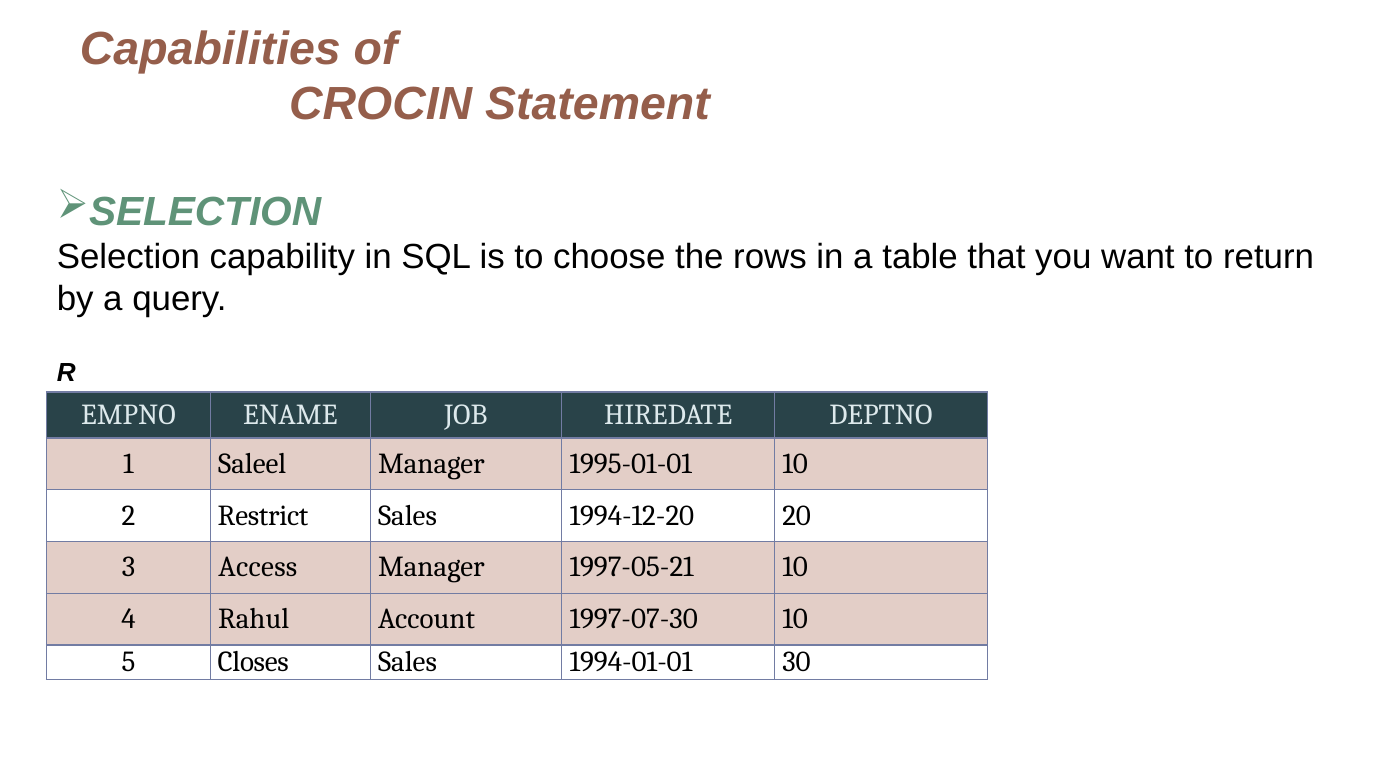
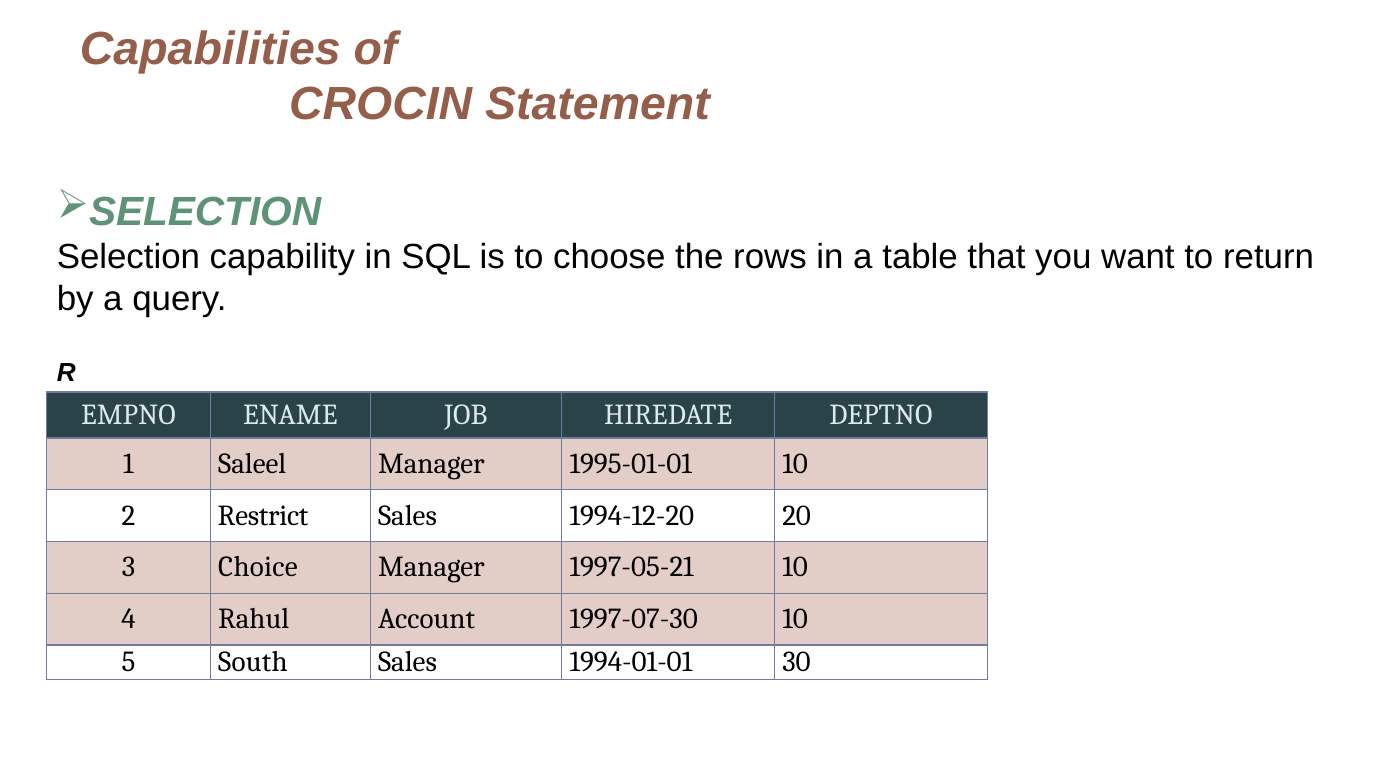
Access: Access -> Choice
Closes: Closes -> South
